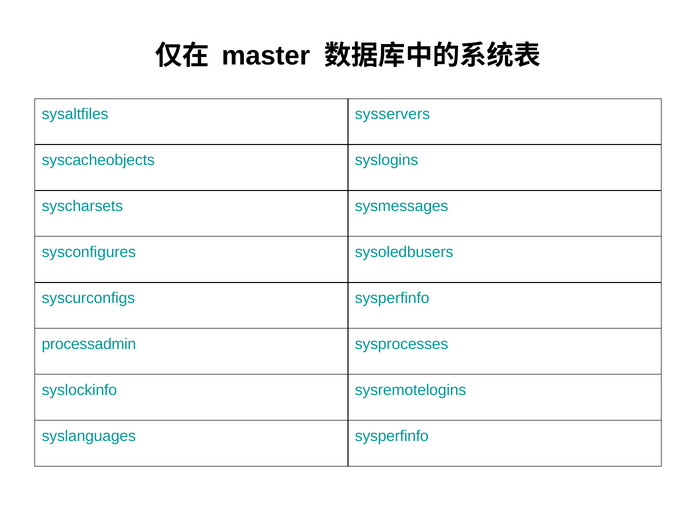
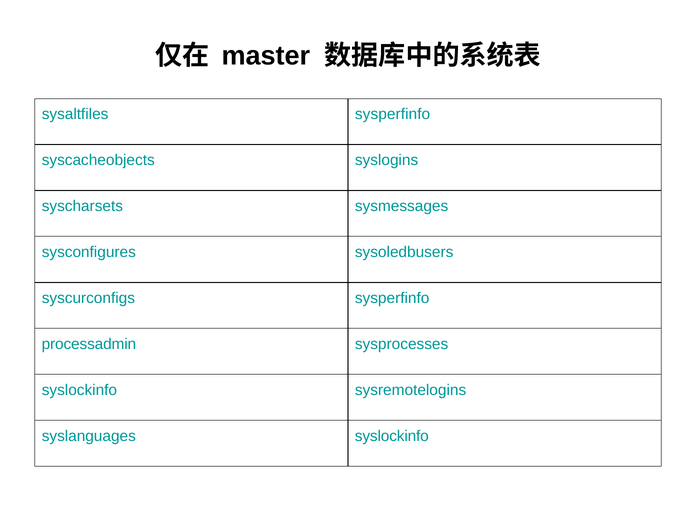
sysaltfiles sysservers: sysservers -> sysperfinfo
syslanguages sysperfinfo: sysperfinfo -> syslockinfo
